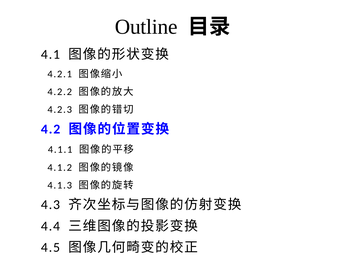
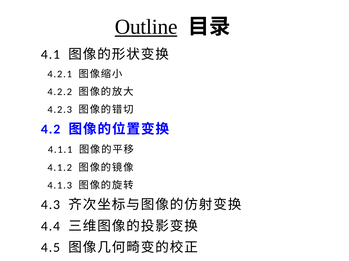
Outline underline: none -> present
